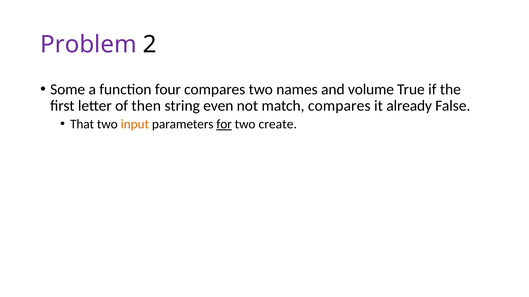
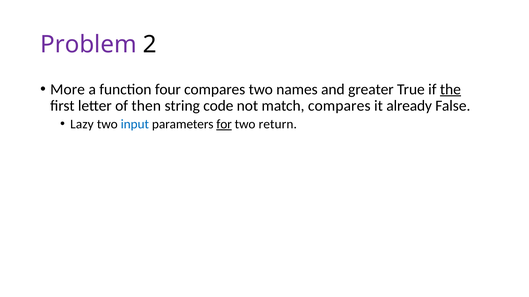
Some: Some -> More
volume: volume -> greater
the underline: none -> present
even: even -> code
That: That -> Lazy
input colour: orange -> blue
create: create -> return
